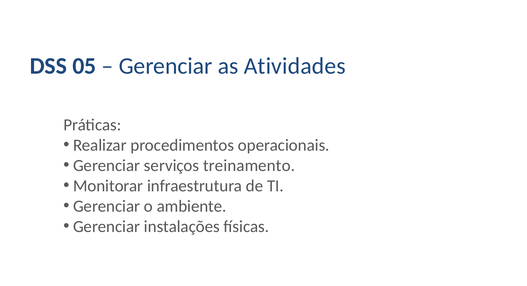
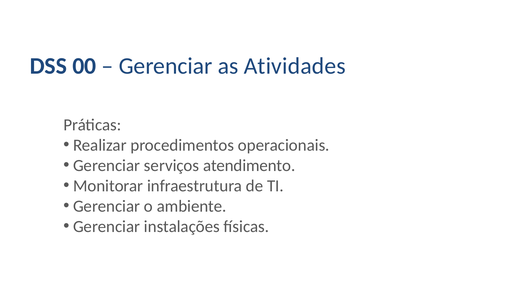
05: 05 -> 00
treinamento: treinamento -> atendimento
